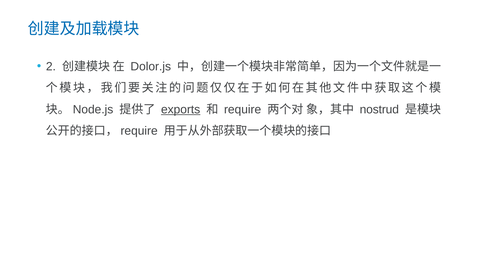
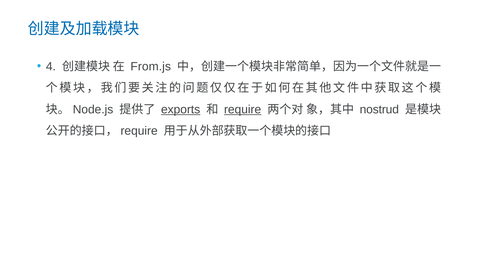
2: 2 -> 4
Dolor.js: Dolor.js -> From.js
require underline: none -> present
